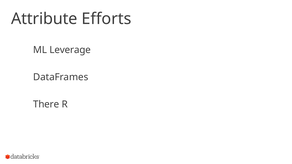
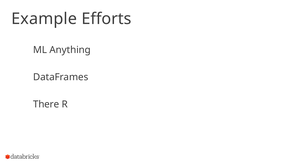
Attribute: Attribute -> Example
Leverage: Leverage -> Anything
